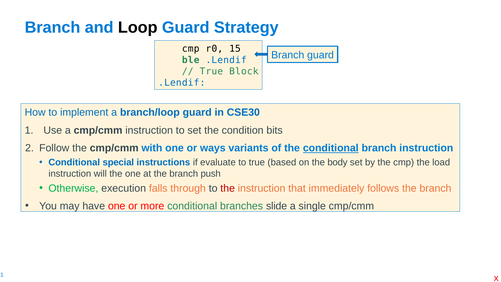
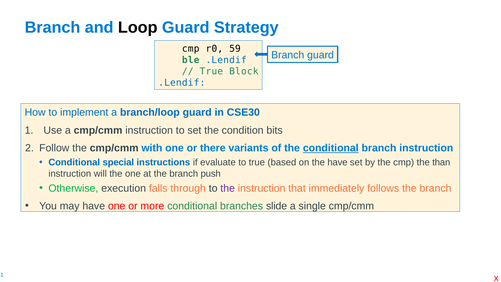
15: 15 -> 59
ways: ways -> there
the body: body -> have
load: load -> than
the at (228, 188) colour: red -> purple
